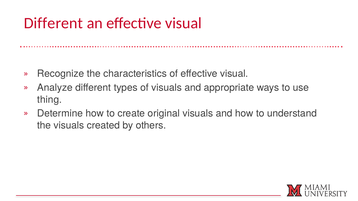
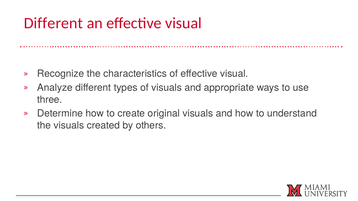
thing: thing -> three
